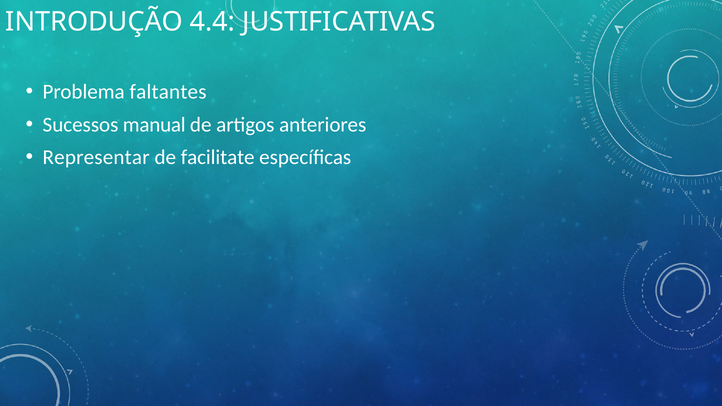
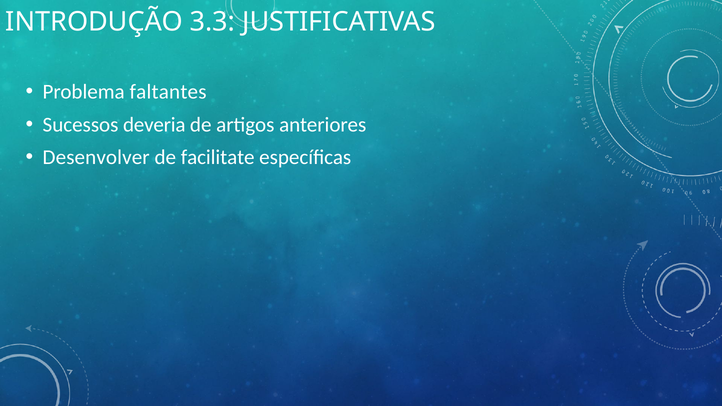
4.4: 4.4 -> 3.3
manual: manual -> deveria
Representar: Representar -> Desenvolver
